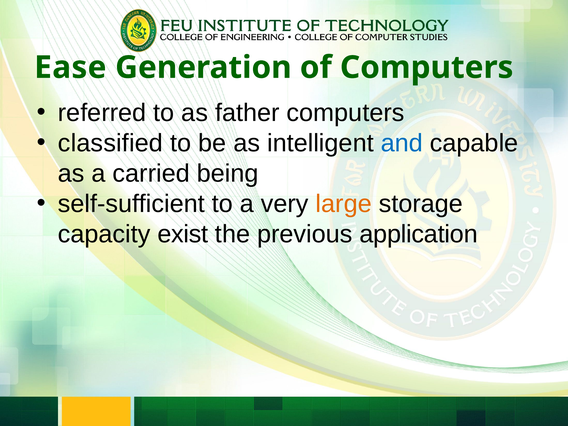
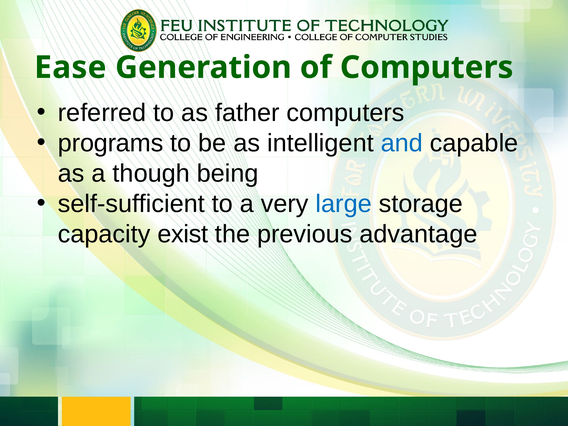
classified: classified -> programs
carried: carried -> though
large colour: orange -> blue
application: application -> advantage
